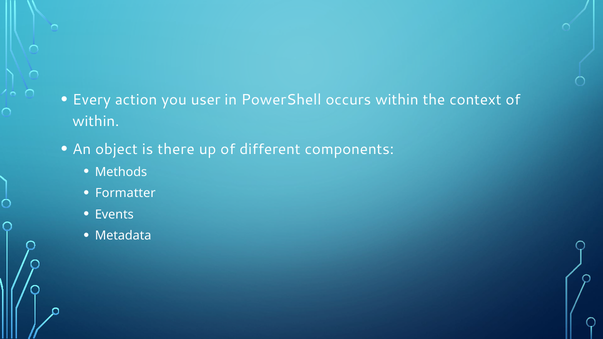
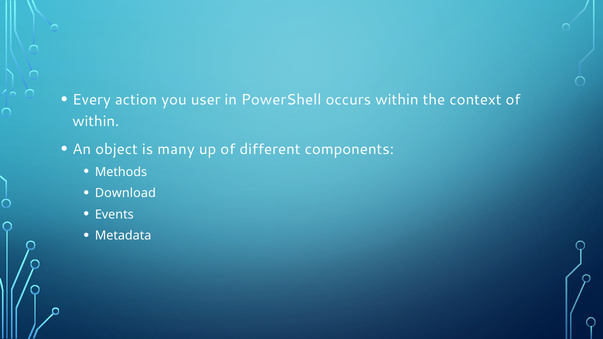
there: there -> many
Formatter: Formatter -> Download
